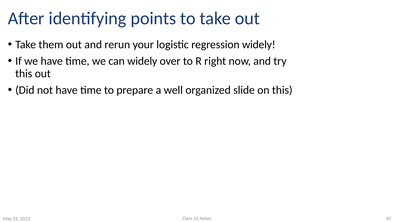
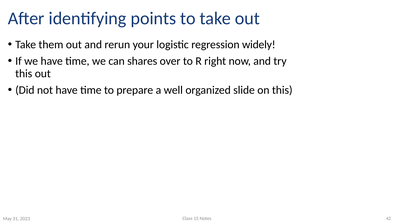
can widely: widely -> shares
